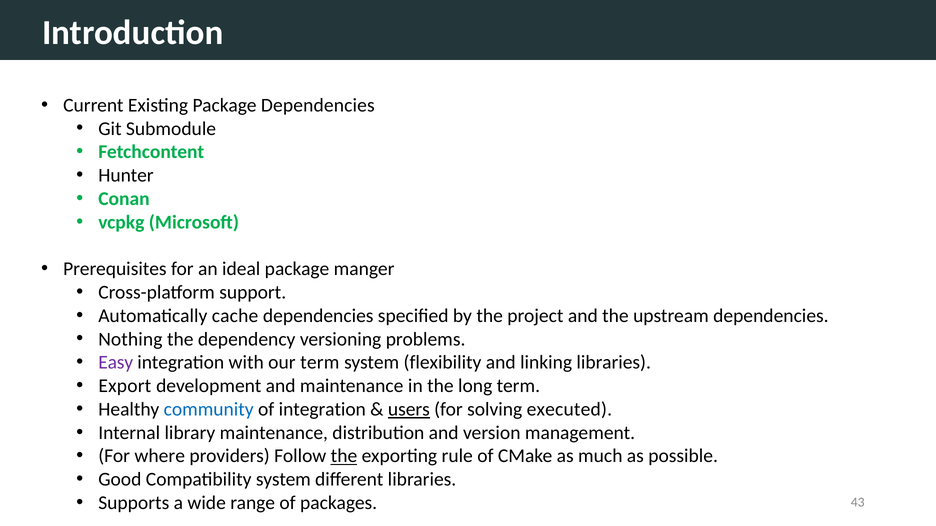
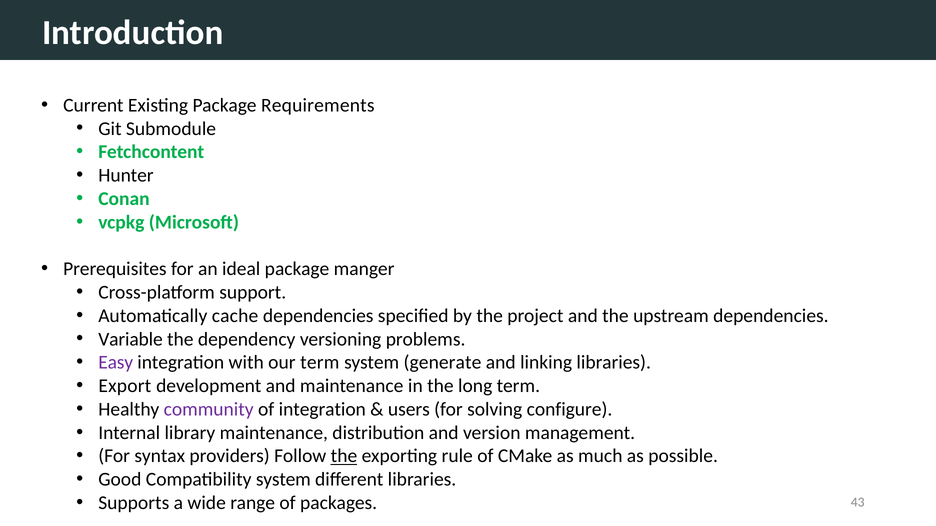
Package Dependencies: Dependencies -> Requirements
Nothing: Nothing -> Variable
flexibility: flexibility -> generate
community colour: blue -> purple
users underline: present -> none
executed: executed -> configure
where: where -> syntax
